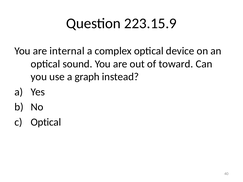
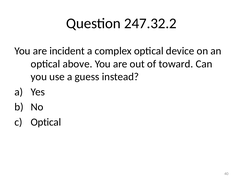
223.15.9: 223.15.9 -> 247.32.2
internal: internal -> incident
sound: sound -> above
graph: graph -> guess
